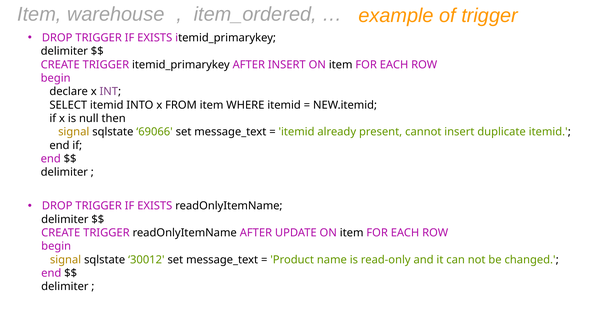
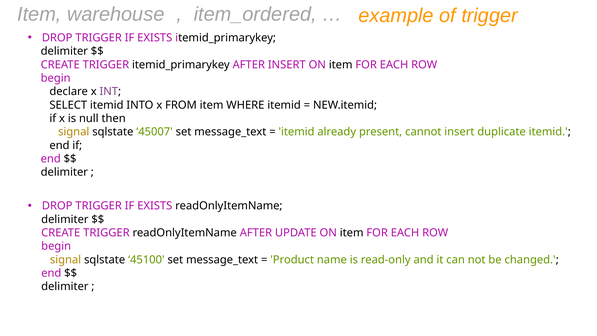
69066: 69066 -> 45007
30012: 30012 -> 45100
